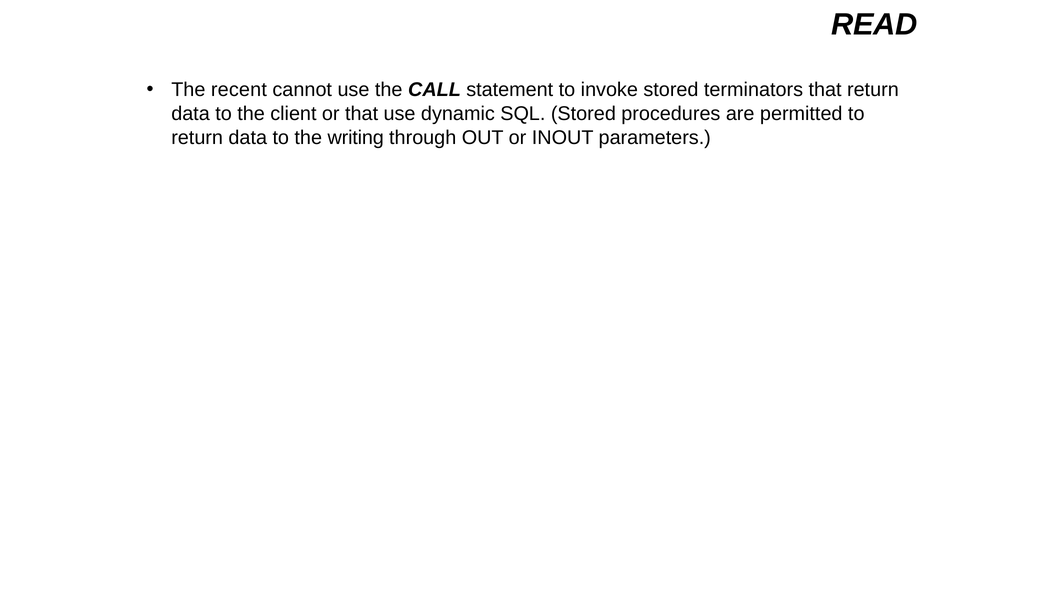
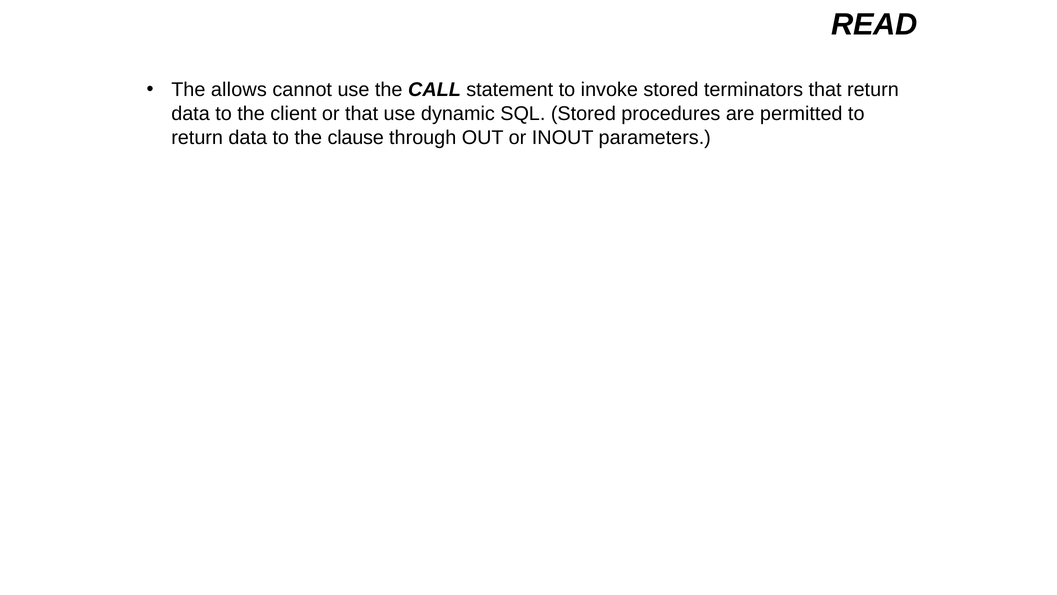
recent: recent -> allows
writing: writing -> clause
